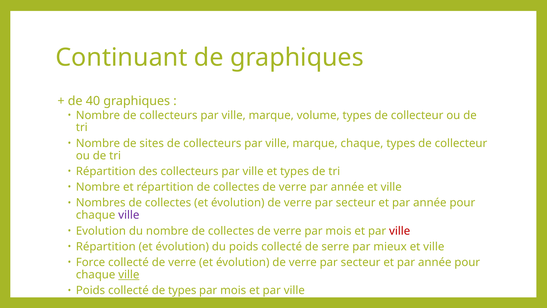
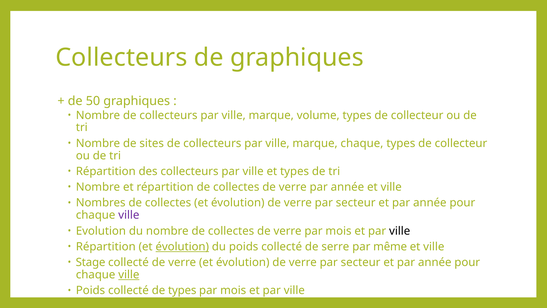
Continuant at (121, 58): Continuant -> Collecteurs
40: 40 -> 50
ville at (400, 231) colour: red -> black
évolution at (182, 246) underline: none -> present
mieux: mieux -> même
Force: Force -> Stage
